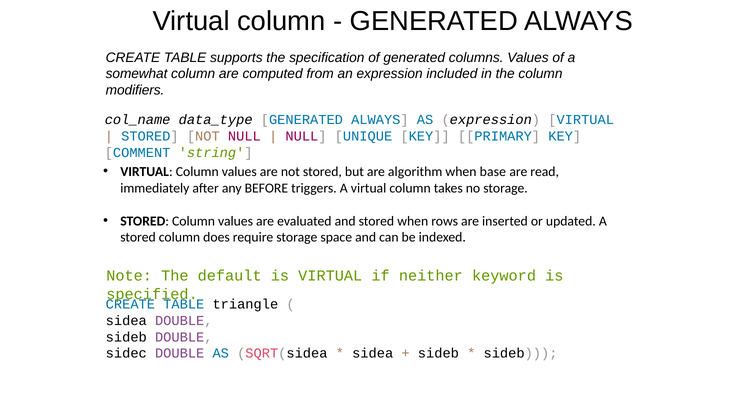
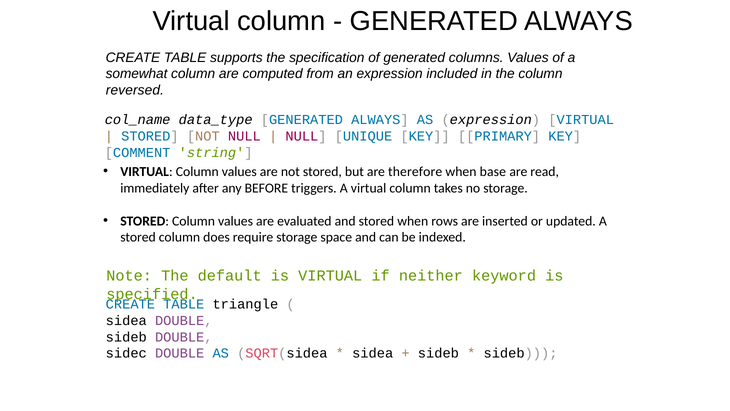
modifiers: modifiers -> reversed
algorithm: algorithm -> therefore
